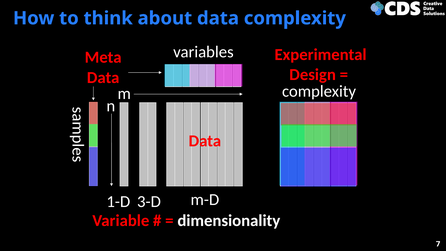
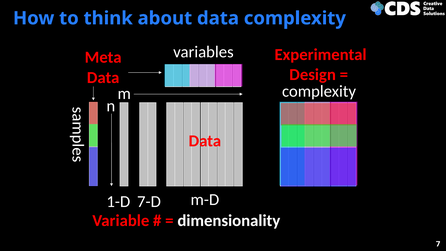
3-D: 3-D -> 7-D
